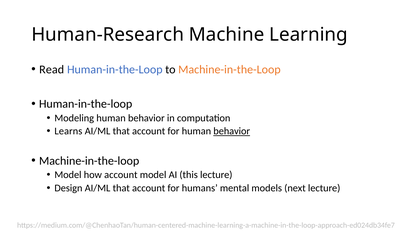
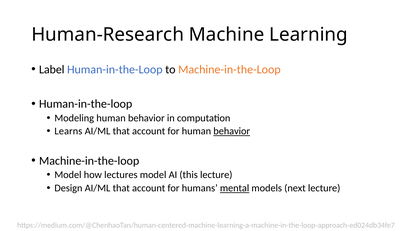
Read: Read -> Label
how account: account -> lectures
mental underline: none -> present
